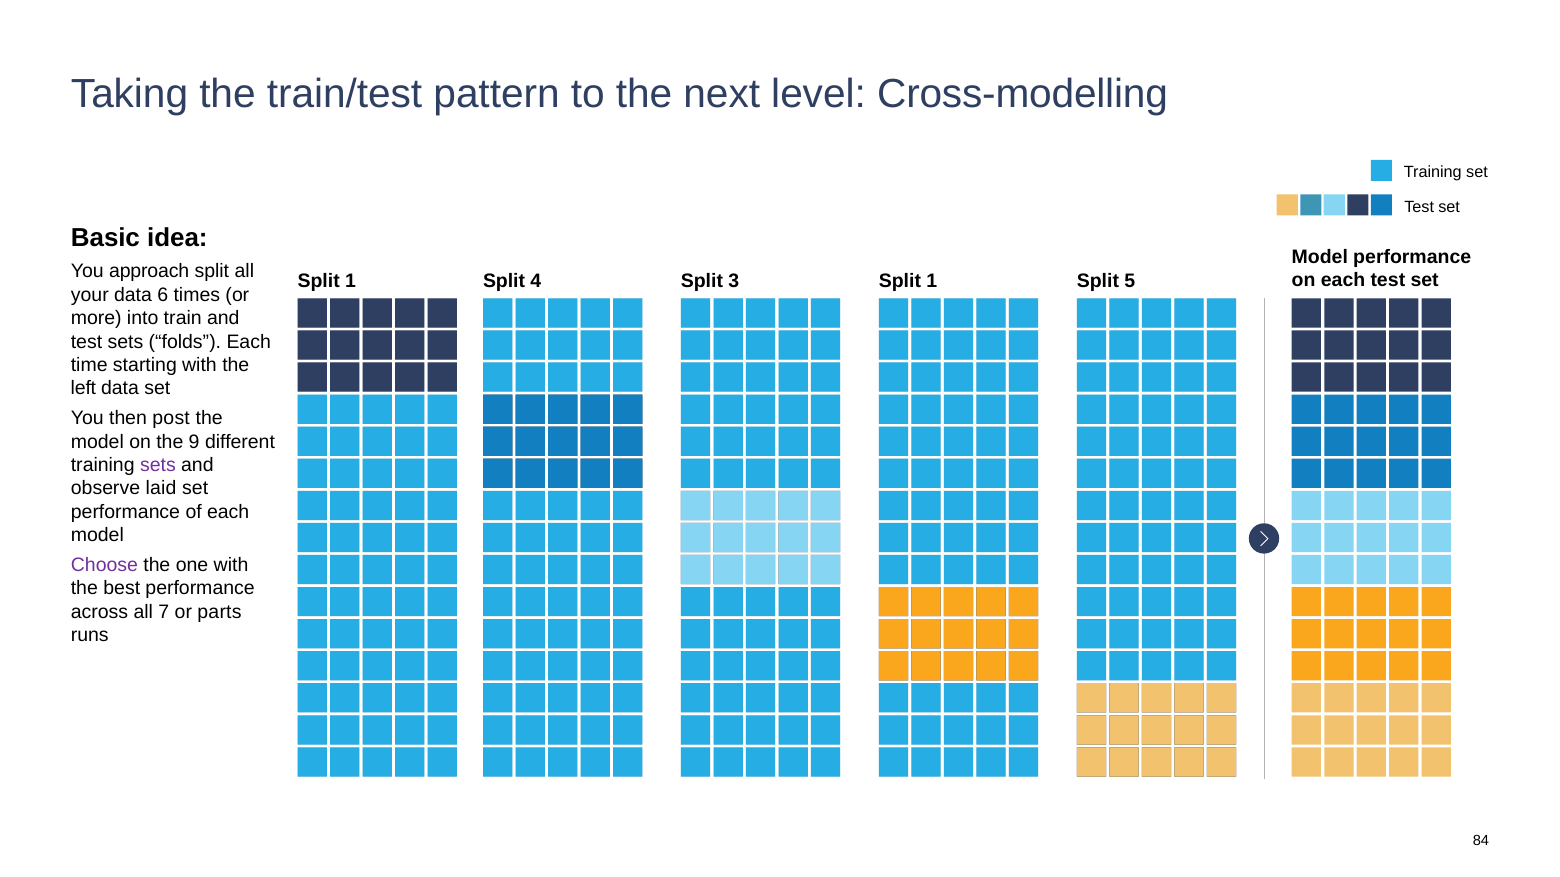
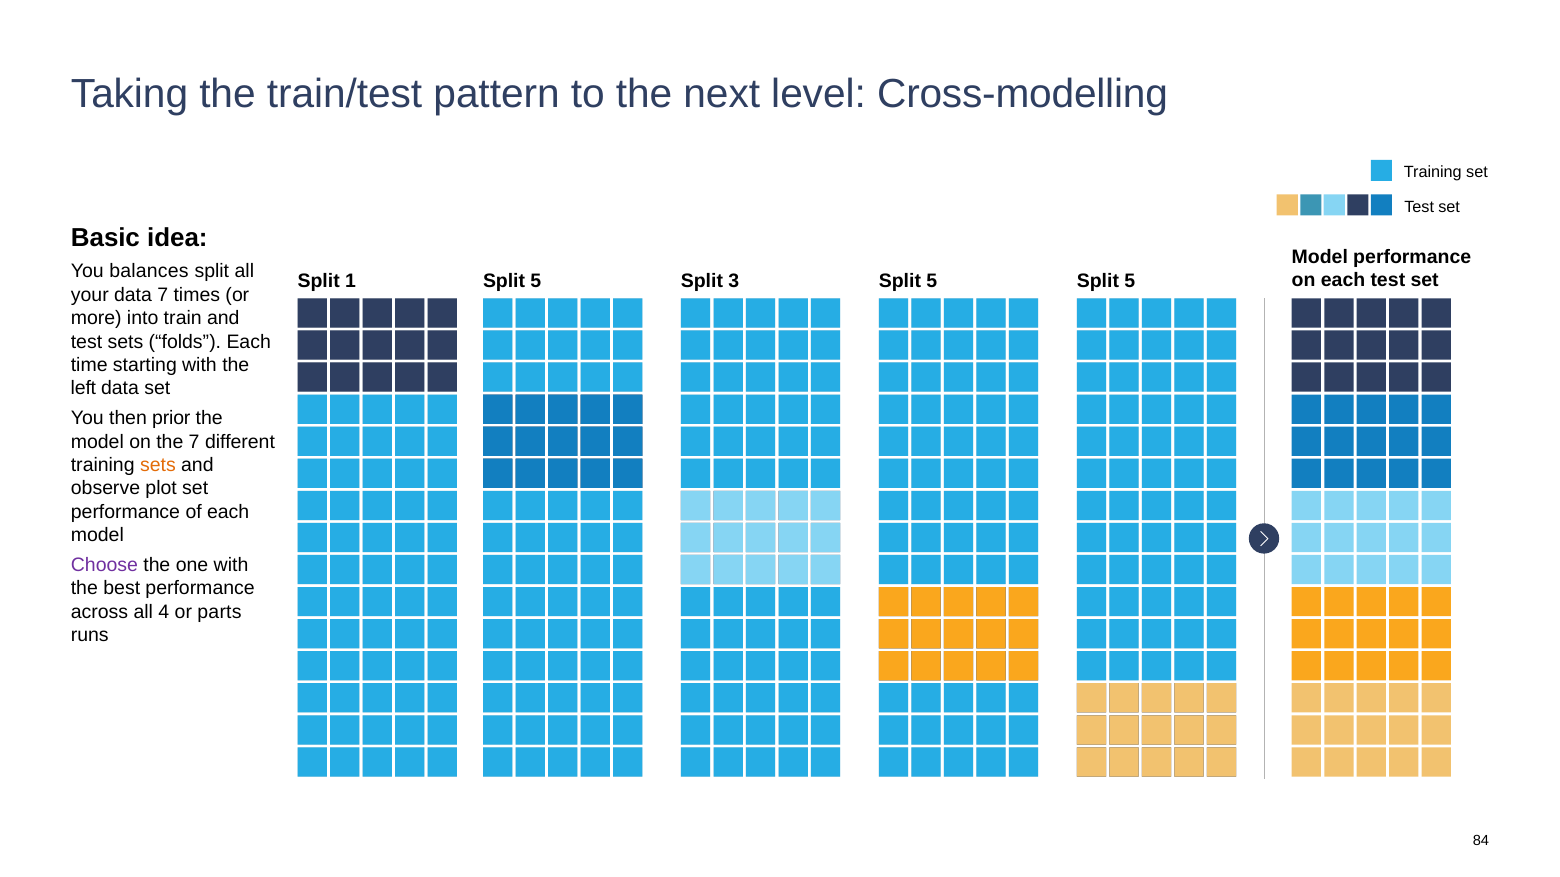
approach: approach -> balances
1 Split 4: 4 -> 5
3 Split 1: 1 -> 5
data 6: 6 -> 7
post: post -> prior
the 9: 9 -> 7
sets at (158, 465) colour: purple -> orange
laid: laid -> plot
7: 7 -> 4
